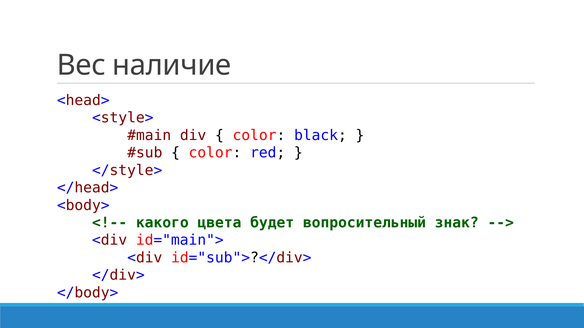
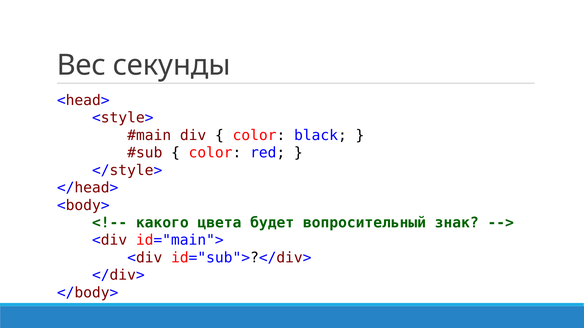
наличие: наличие -> секунды
